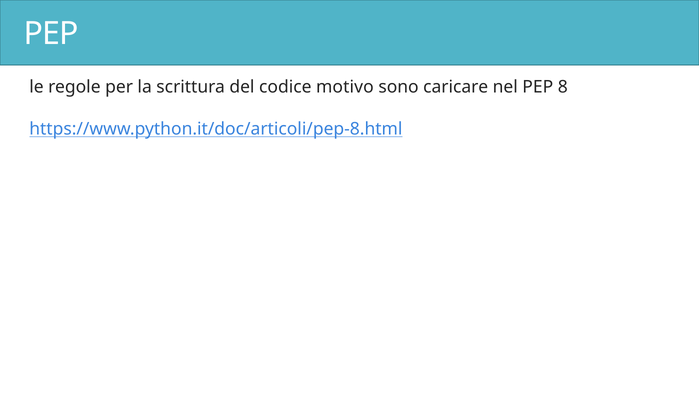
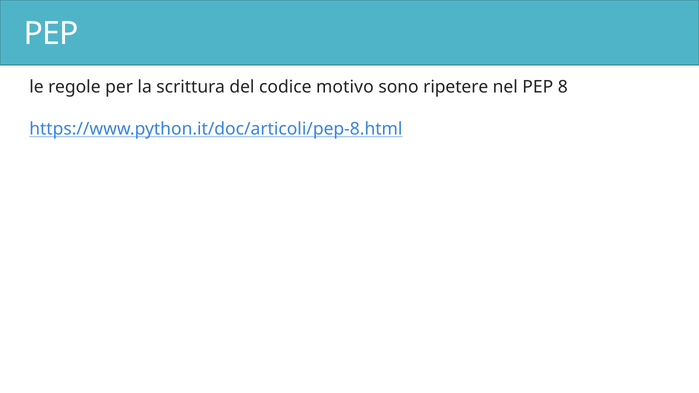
caricare: caricare -> ripetere
